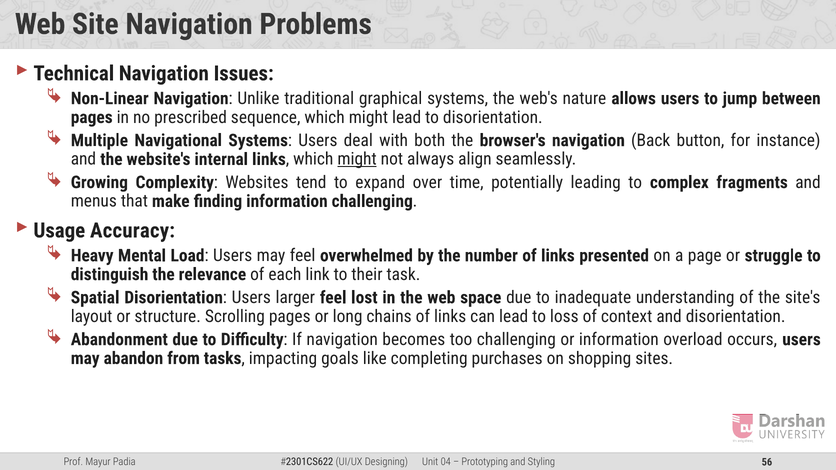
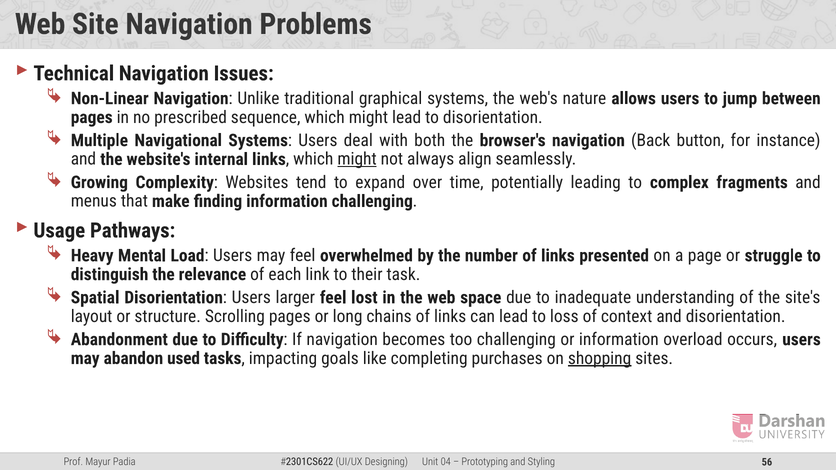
Accuracy: Accuracy -> Pathways
from: from -> used
shopping underline: none -> present
